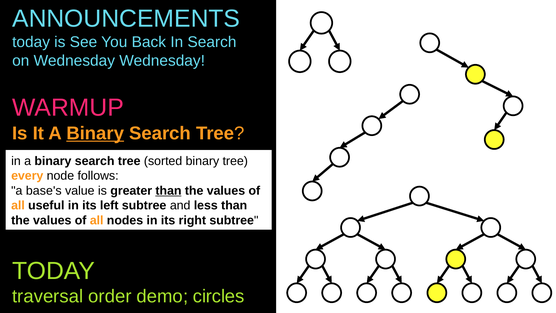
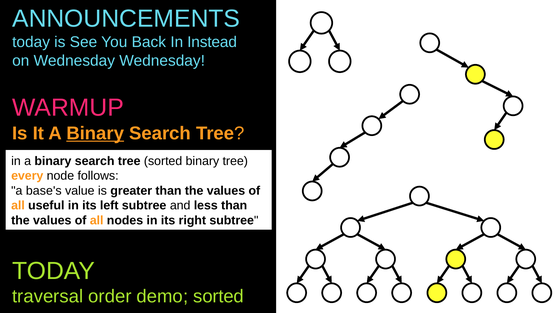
In Search: Search -> Instead
than at (168, 191) underline: present -> none
demo circles: circles -> sorted
